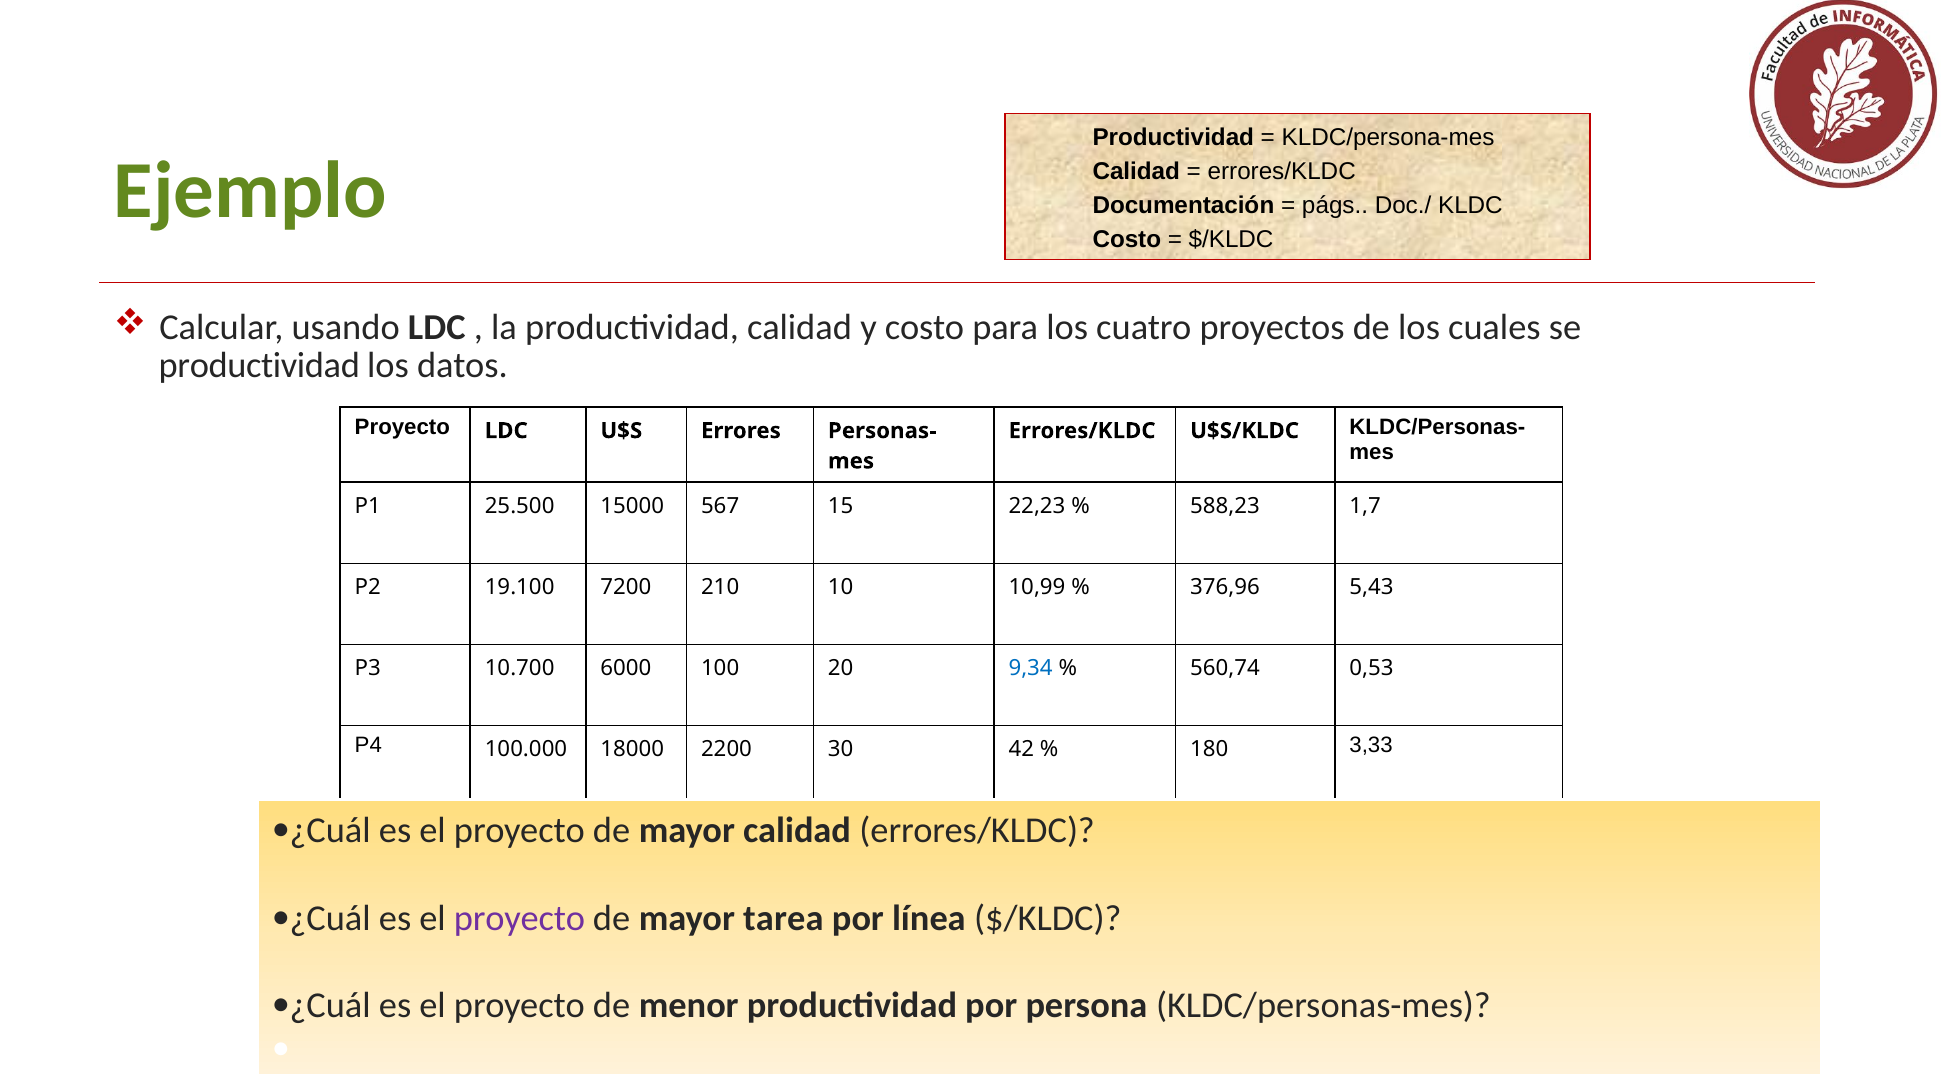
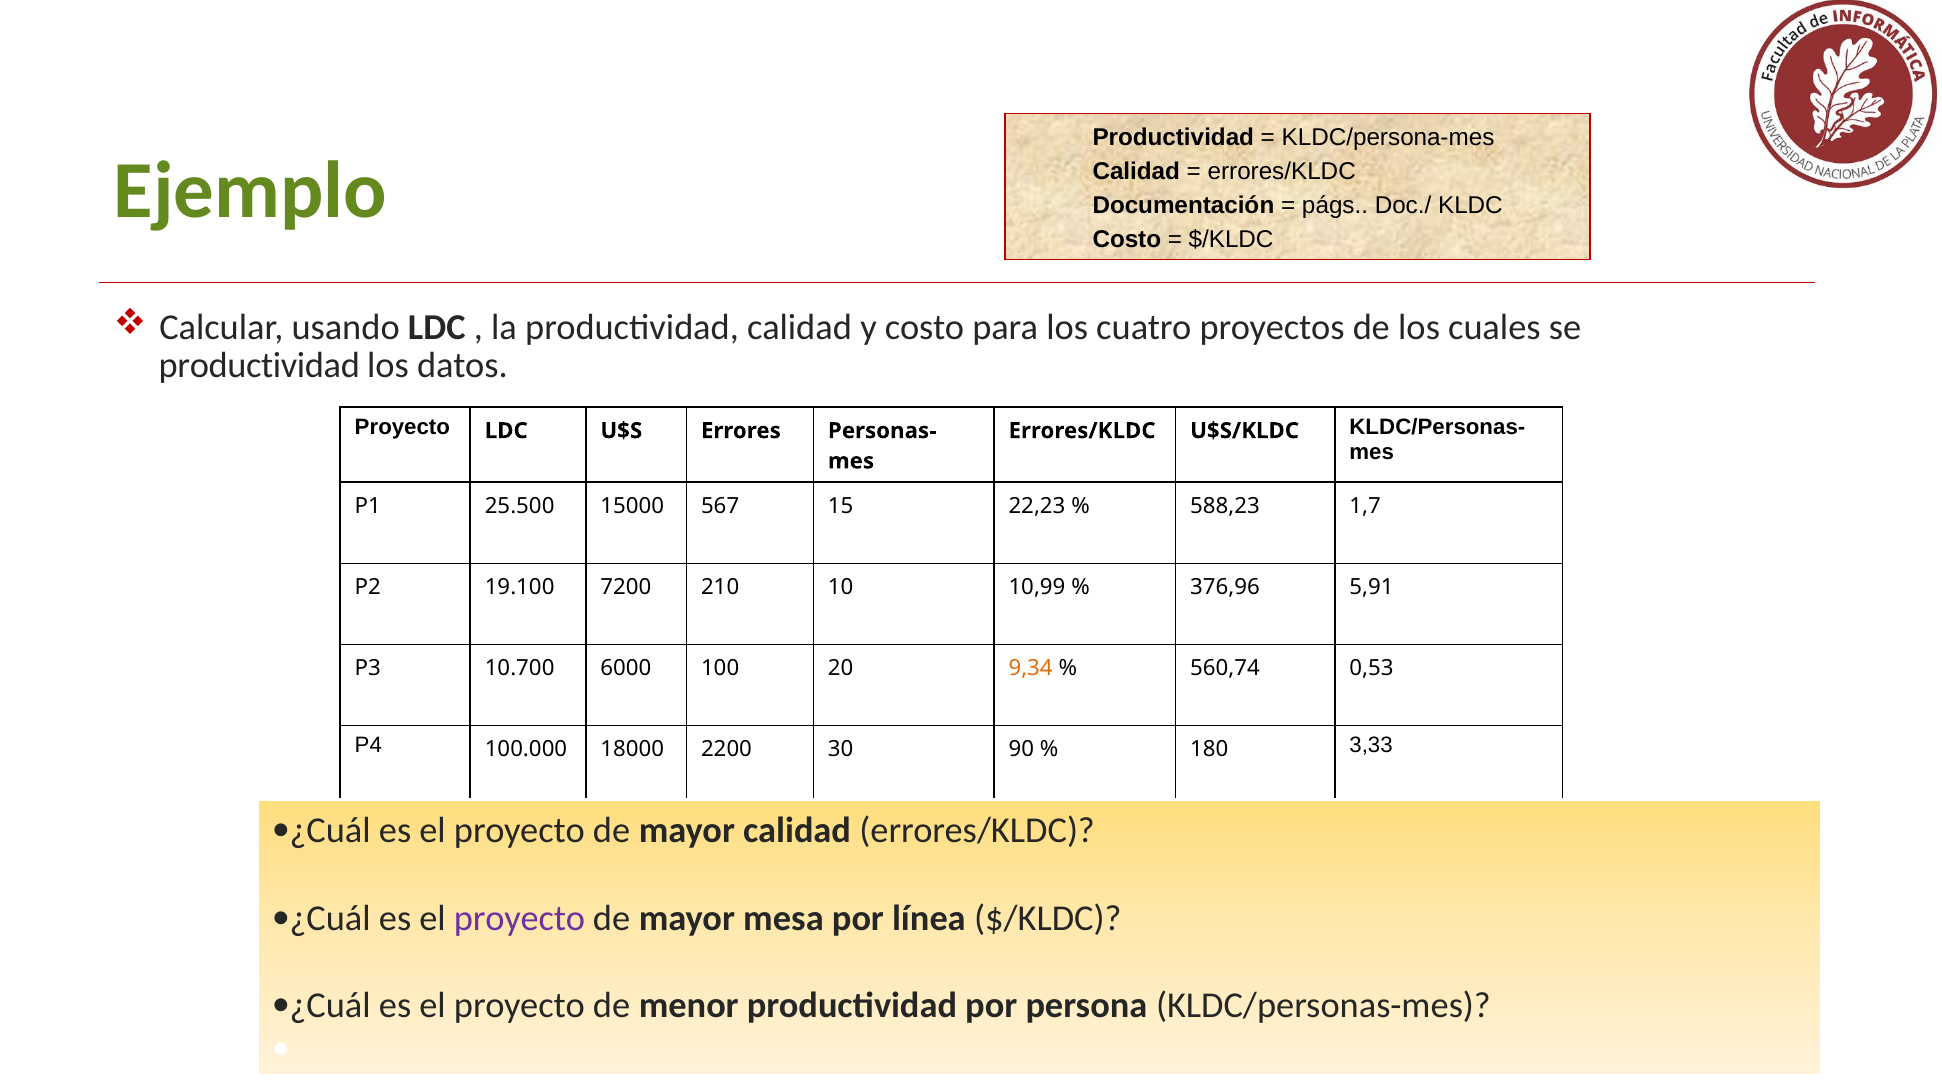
5,43: 5,43 -> 5,91
9,34 colour: blue -> orange
42: 42 -> 90
tarea: tarea -> mesa
